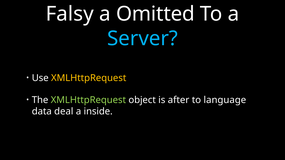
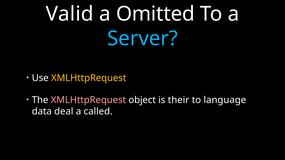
Falsy: Falsy -> Valid
XMLHttpRequest at (88, 100) colour: light green -> pink
after: after -> their
inside: inside -> called
